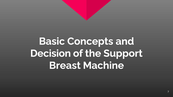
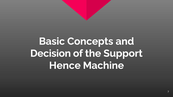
Breast: Breast -> Hence
